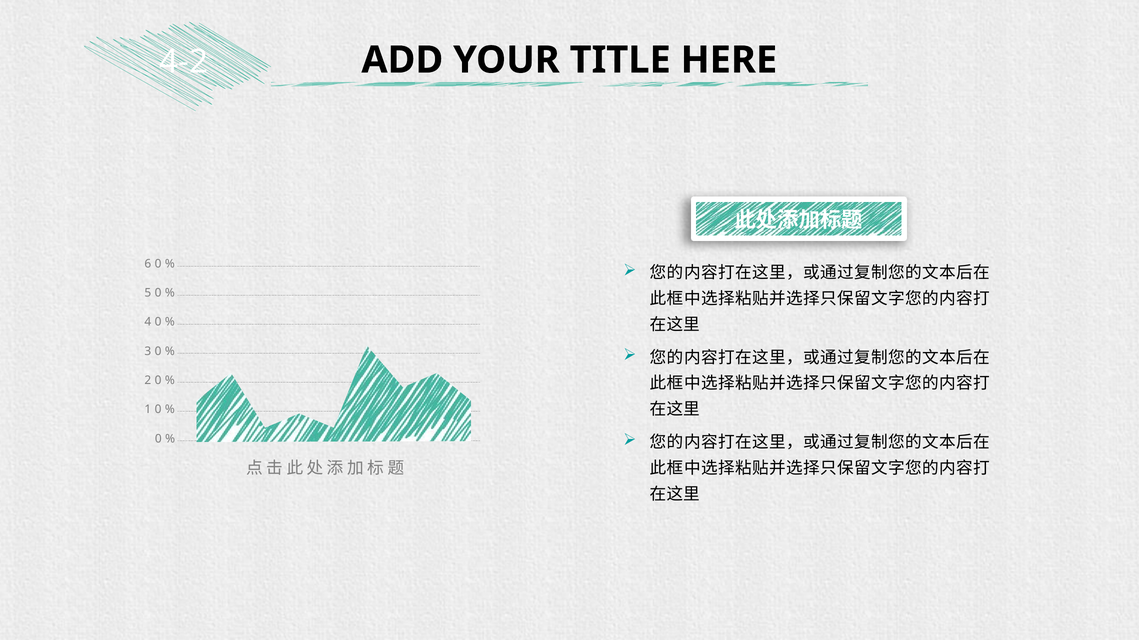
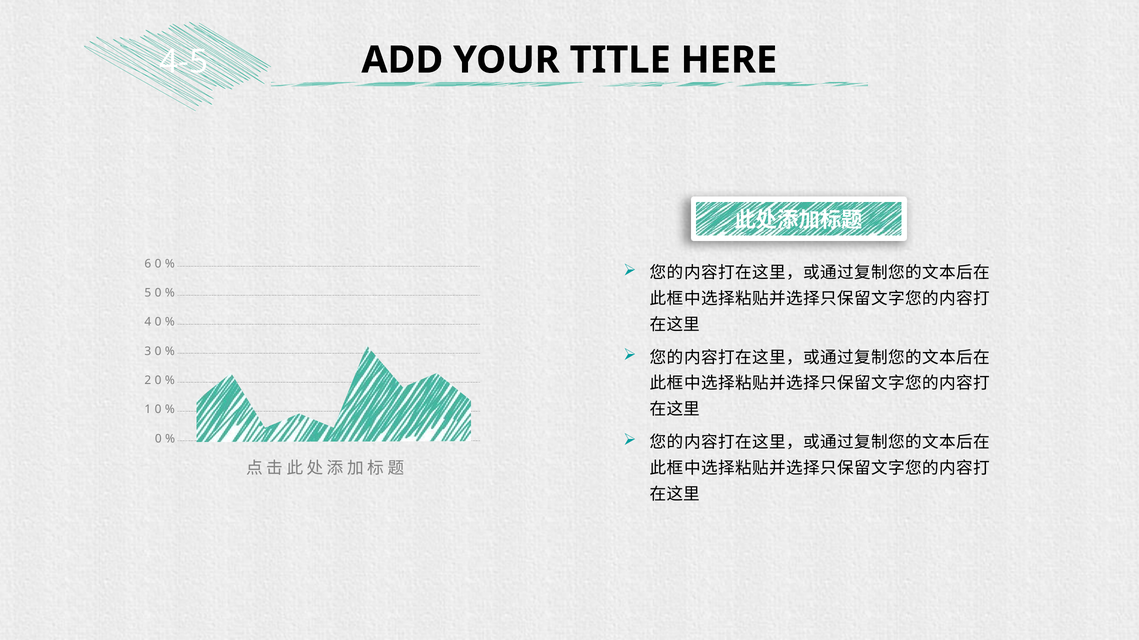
4-2: 4-2 -> 4-5
